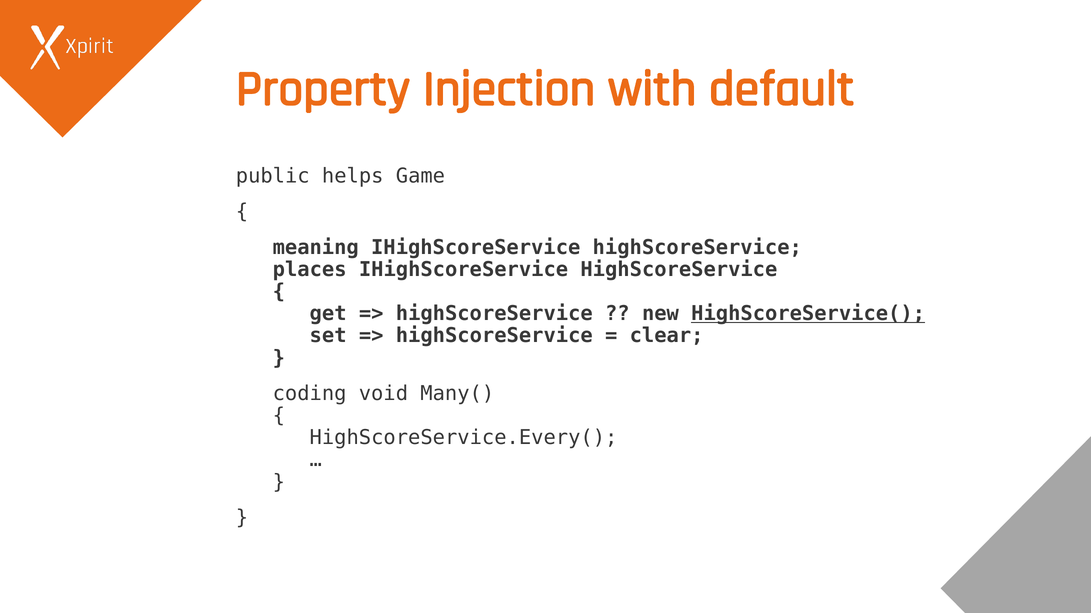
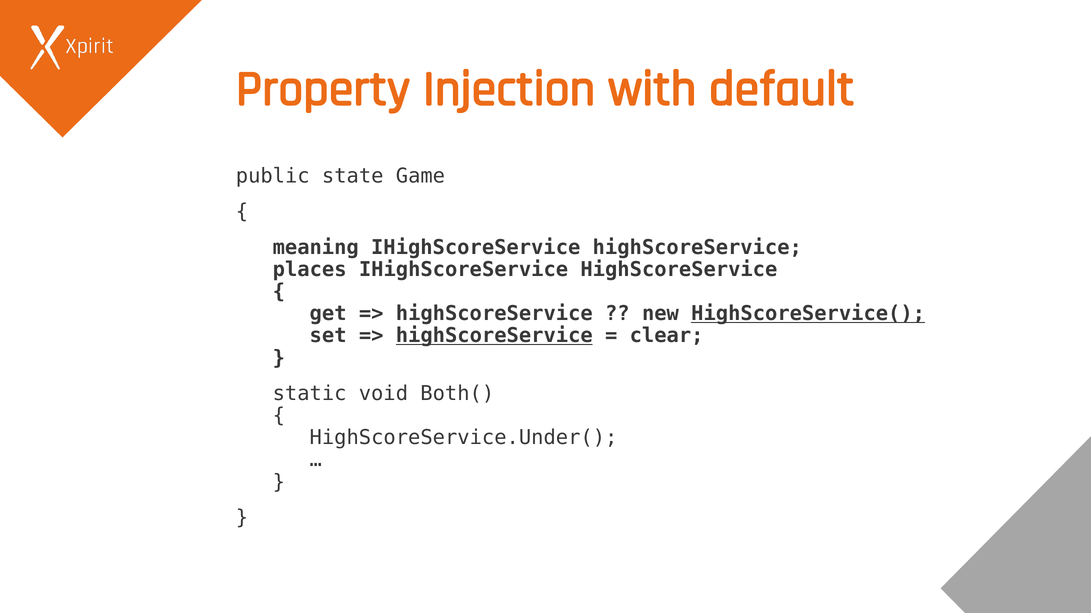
helps: helps -> state
highScoreService at (494, 336) underline: none -> present
coding: coding -> static
Many(: Many( -> Both(
HighScoreService.Every(: HighScoreService.Every( -> HighScoreService.Under(
